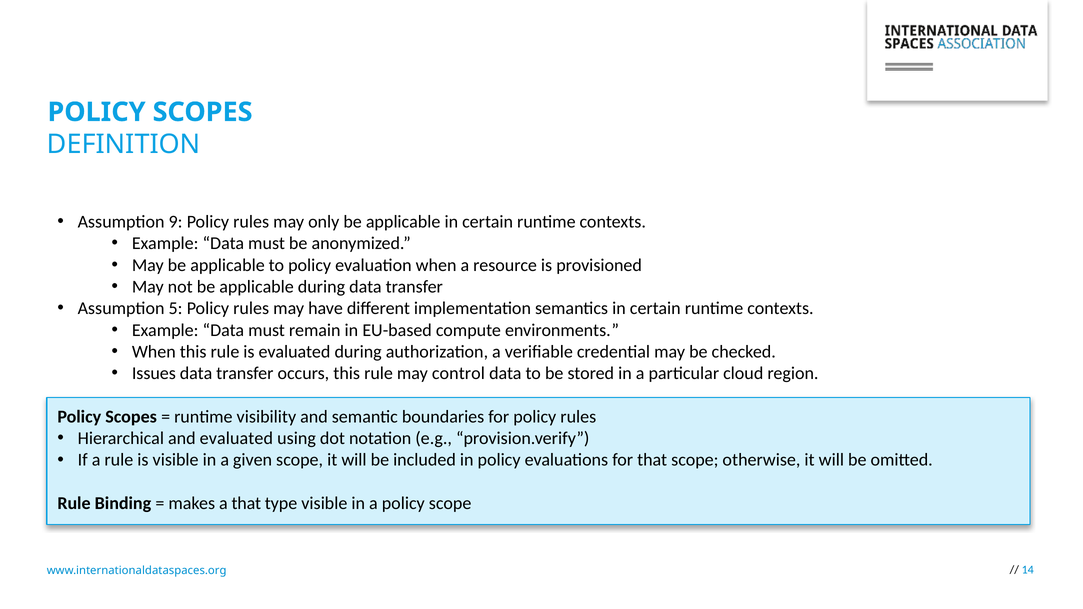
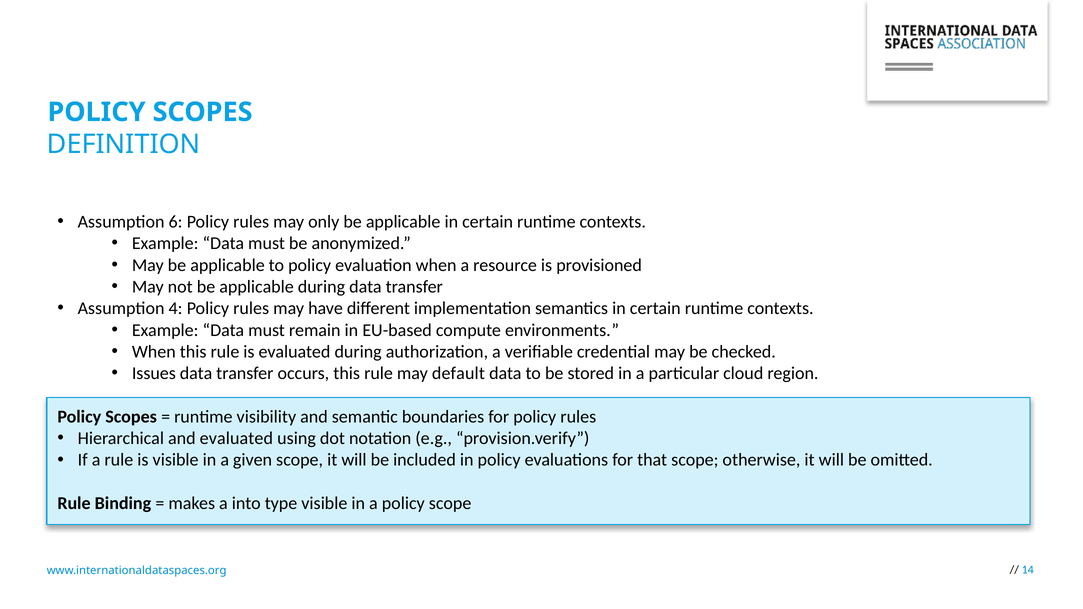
9: 9 -> 6
5: 5 -> 4
control: control -> default
a that: that -> into
